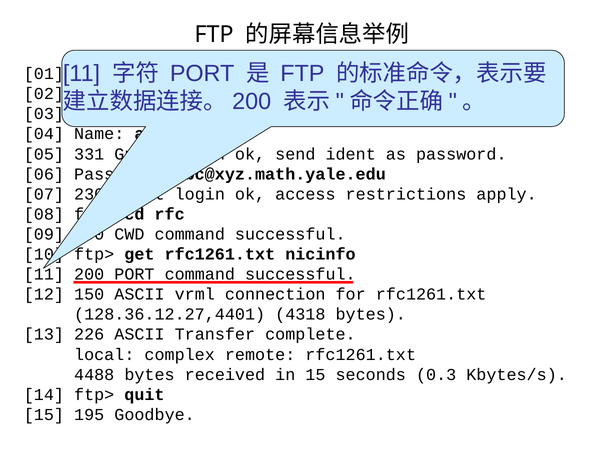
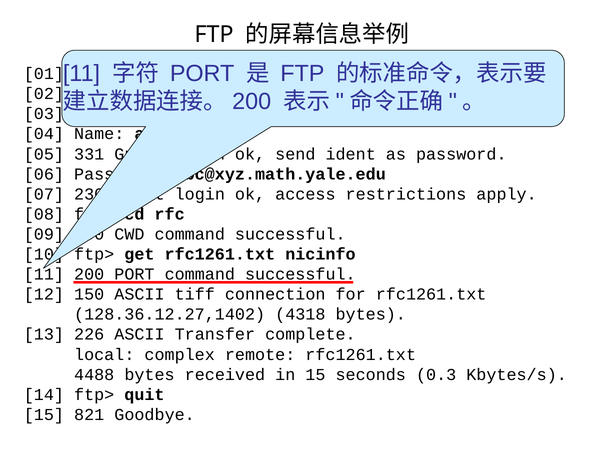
vrml: vrml -> tiff
128.36.12.27,4401: 128.36.12.27,4401 -> 128.36.12.27,1402
195: 195 -> 821
